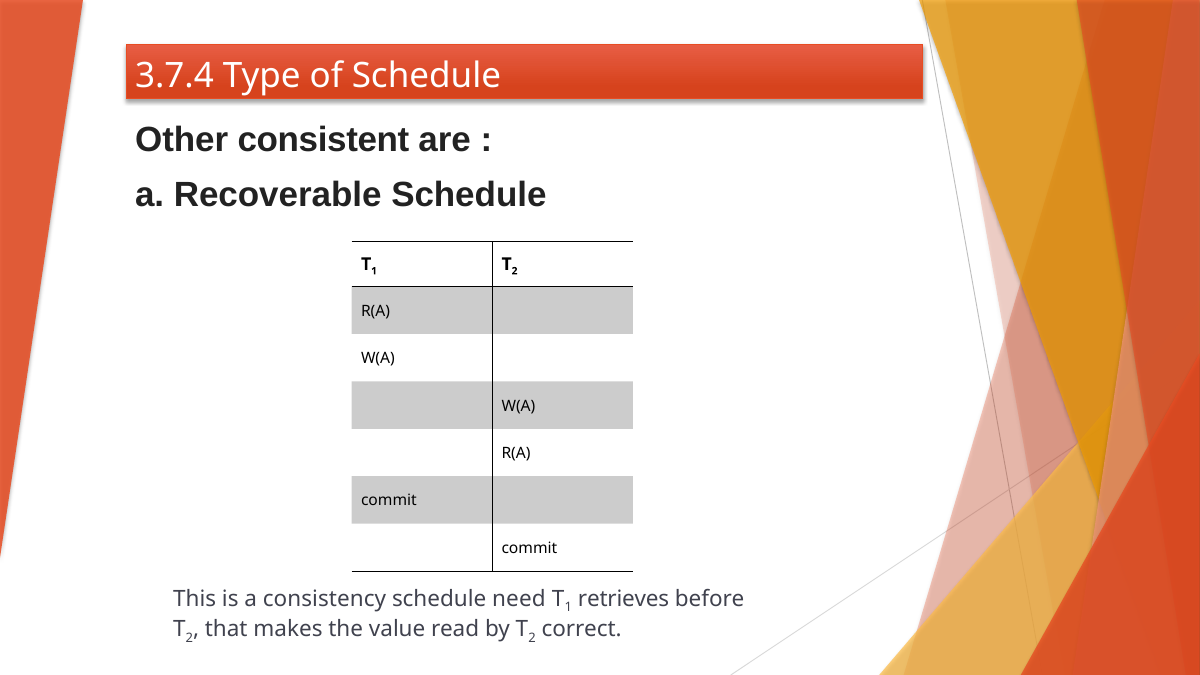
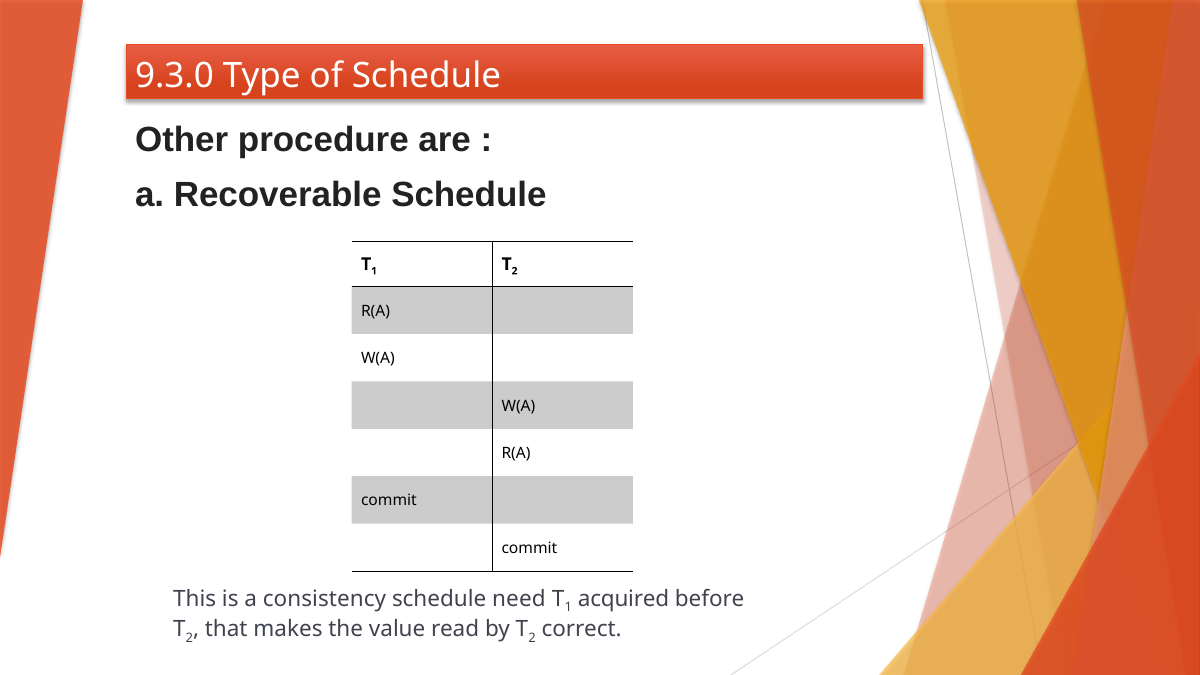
3.7.4: 3.7.4 -> 9.3.0
consistent: consistent -> procedure
retrieves: retrieves -> acquired
